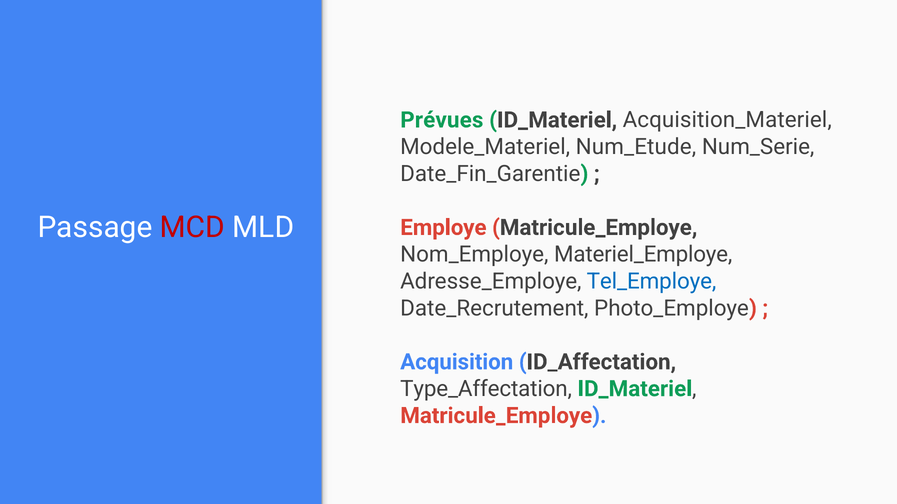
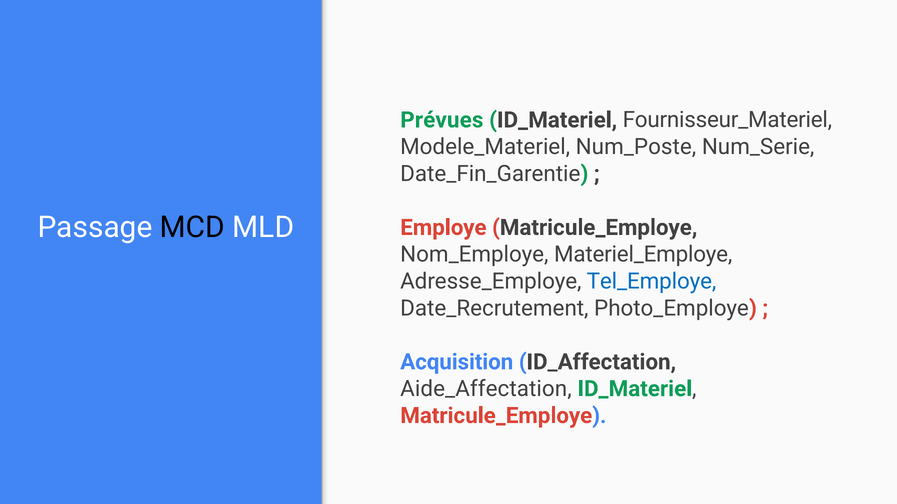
Acquisition_Materiel: Acquisition_Materiel -> Fournisseur_Materiel
Num_Etude: Num_Etude -> Num_Poste
MCD colour: red -> black
Type_Affectation: Type_Affectation -> Aide_Affectation
